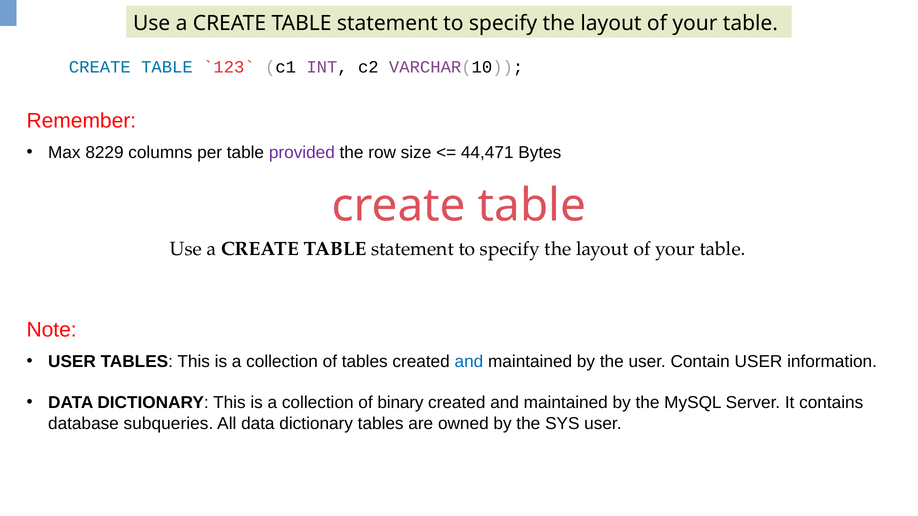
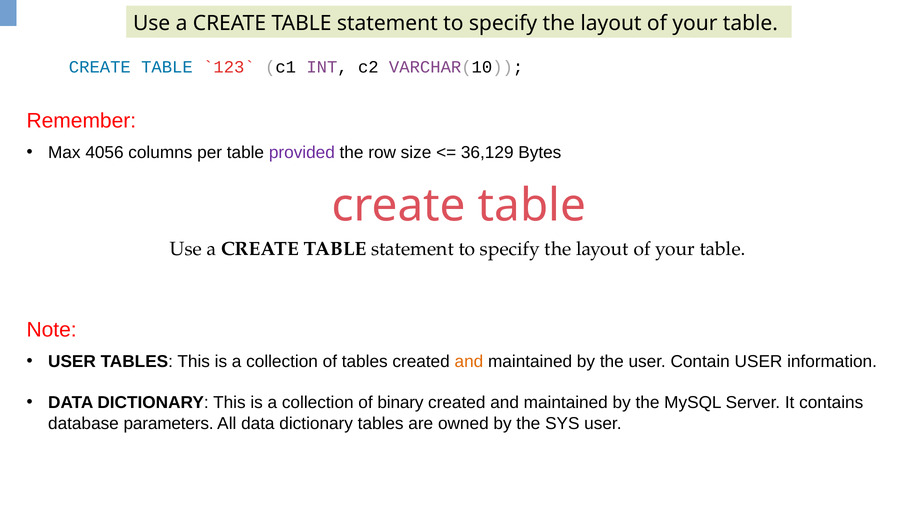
8229: 8229 -> 4056
44,471: 44,471 -> 36,129
and at (469, 362) colour: blue -> orange
subqueries: subqueries -> parameters
